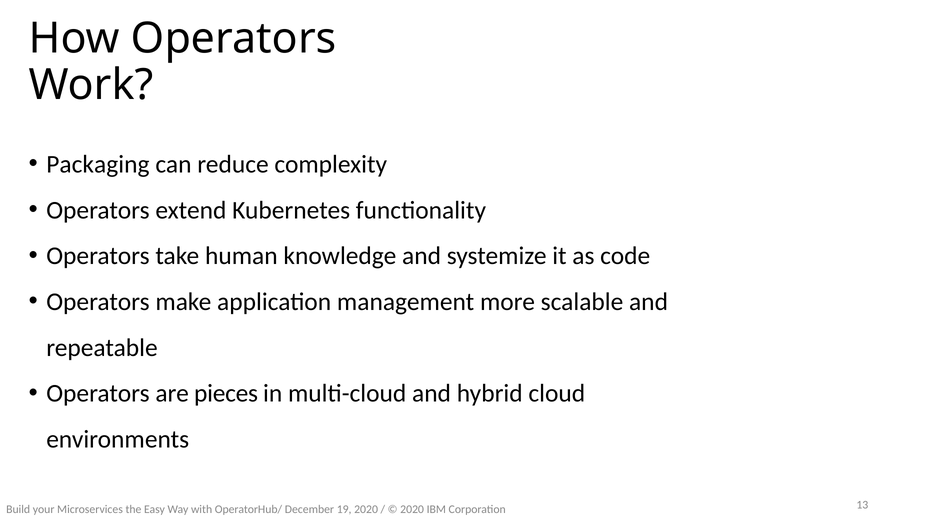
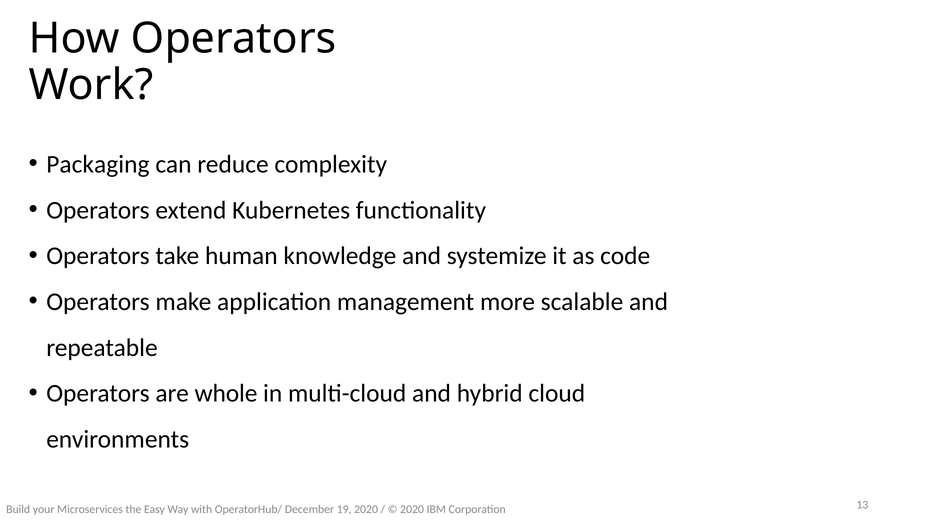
pieces: pieces -> whole
